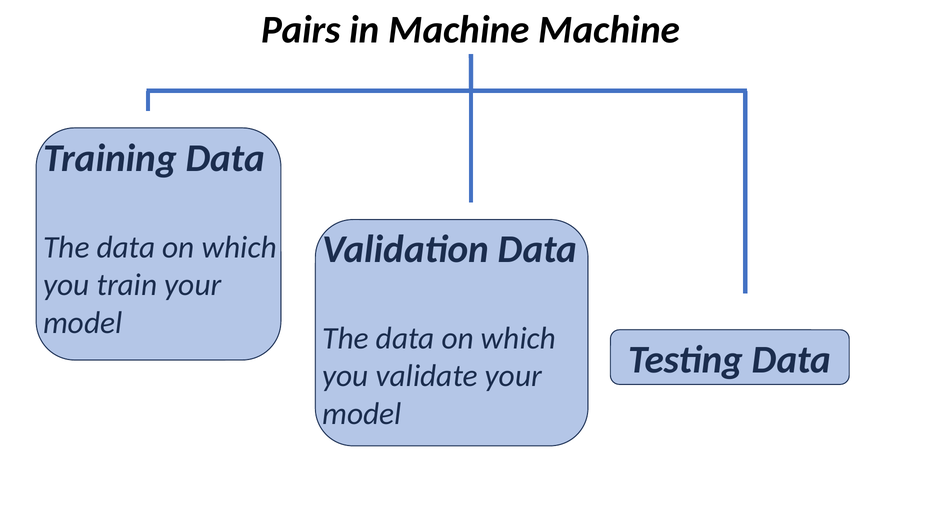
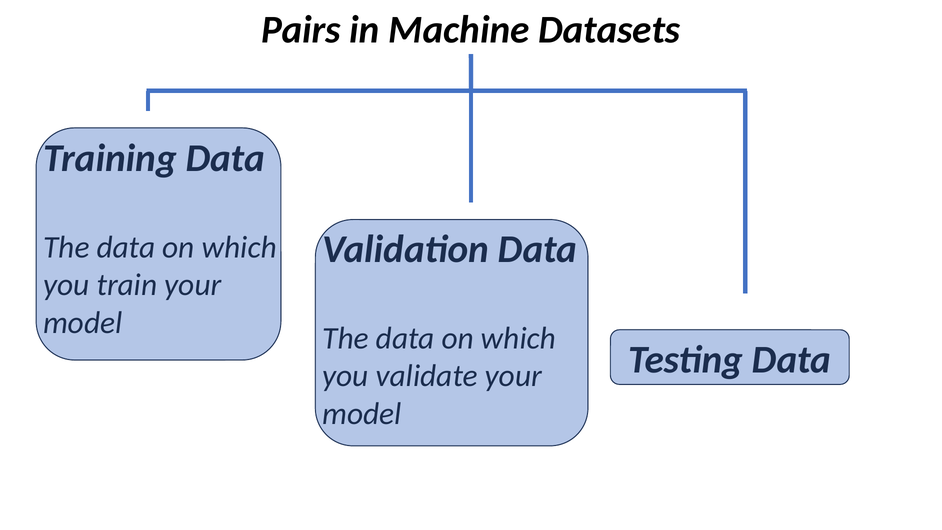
Machine Machine: Machine -> Datasets
